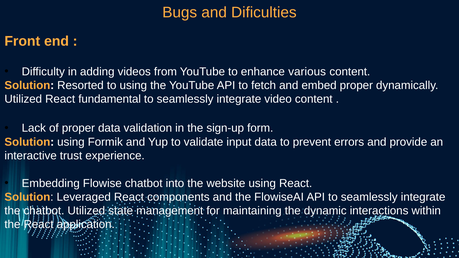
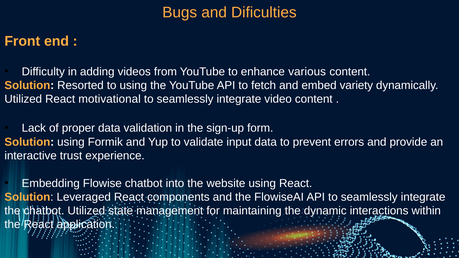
embed proper: proper -> variety
fundamental: fundamental -> motivational
